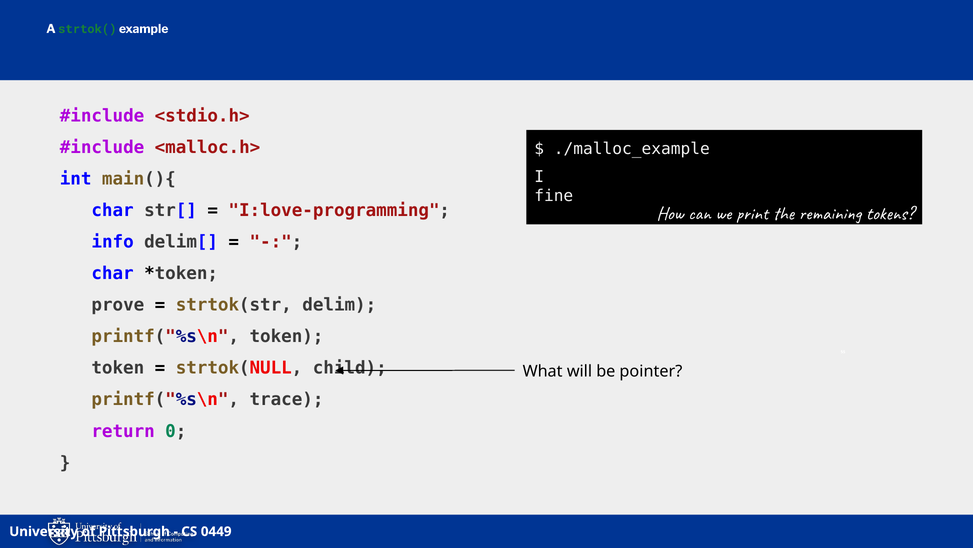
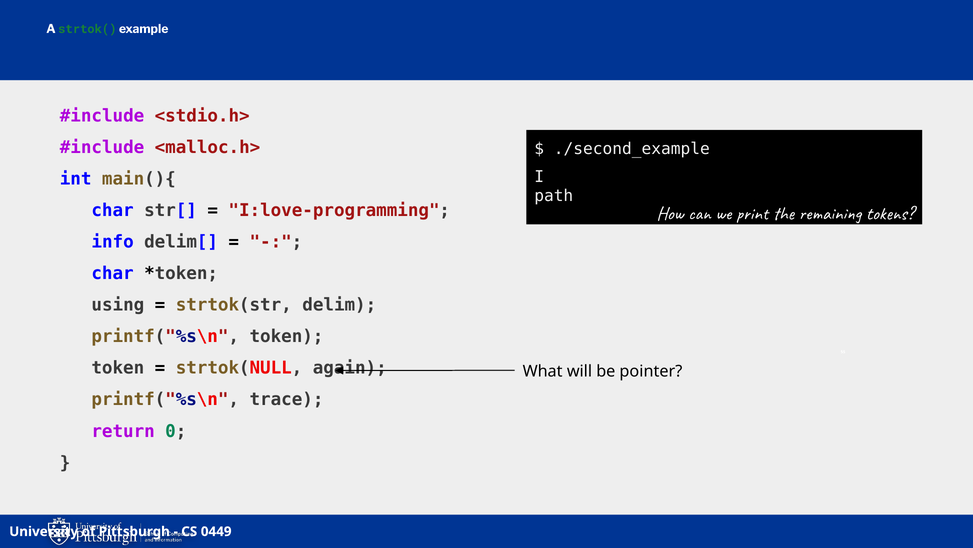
./malloc_example: ./malloc_example -> ./second_example
fine: fine -> path
prove: prove -> using
child: child -> again
